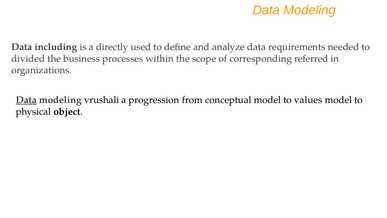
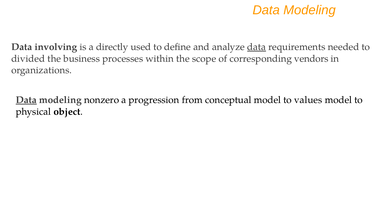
including: including -> involving
data at (257, 47) underline: none -> present
referred: referred -> vendors
vrushali: vrushali -> nonzero
